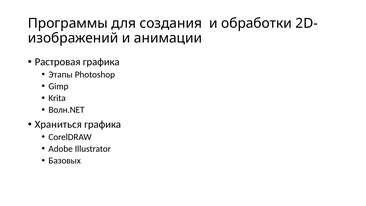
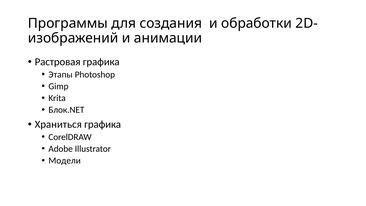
Волн.NET: Волн.NET -> Блок.NET
Базовых: Базовых -> Модели
